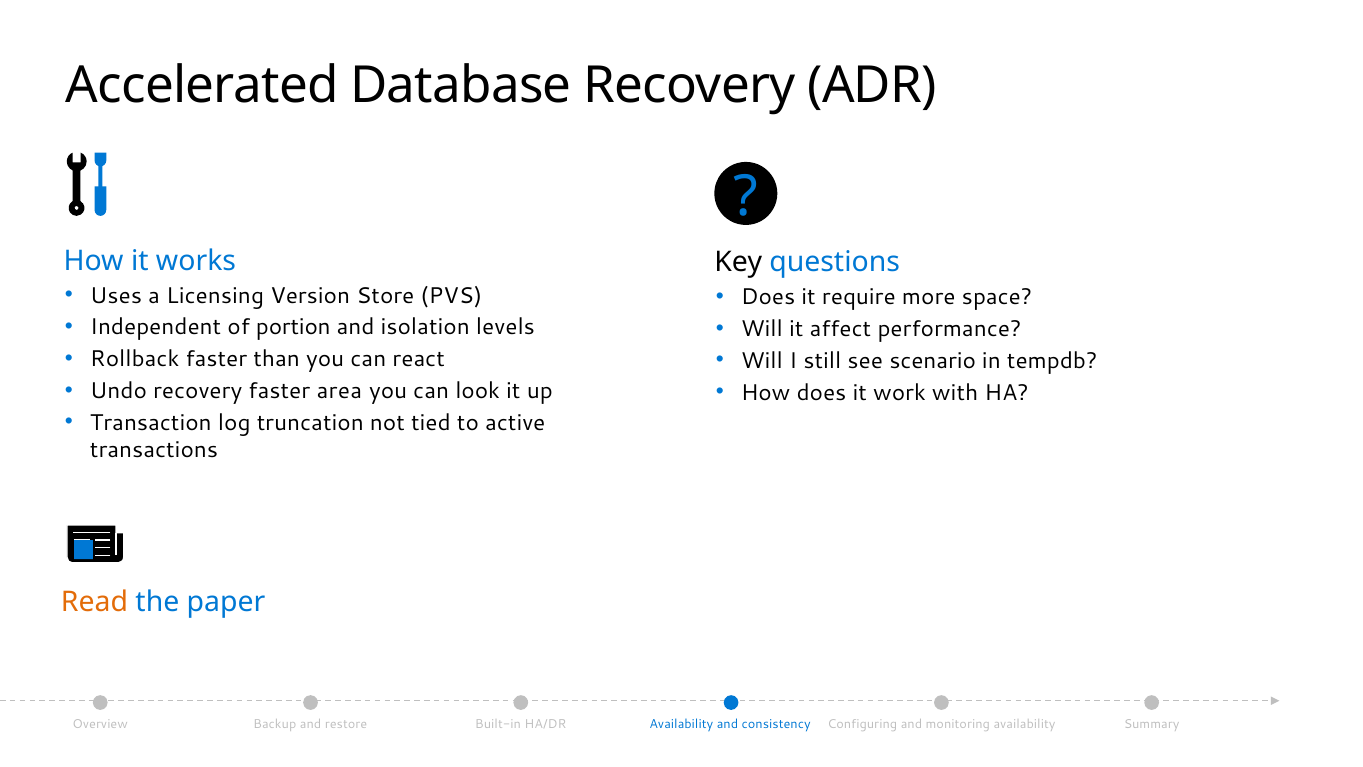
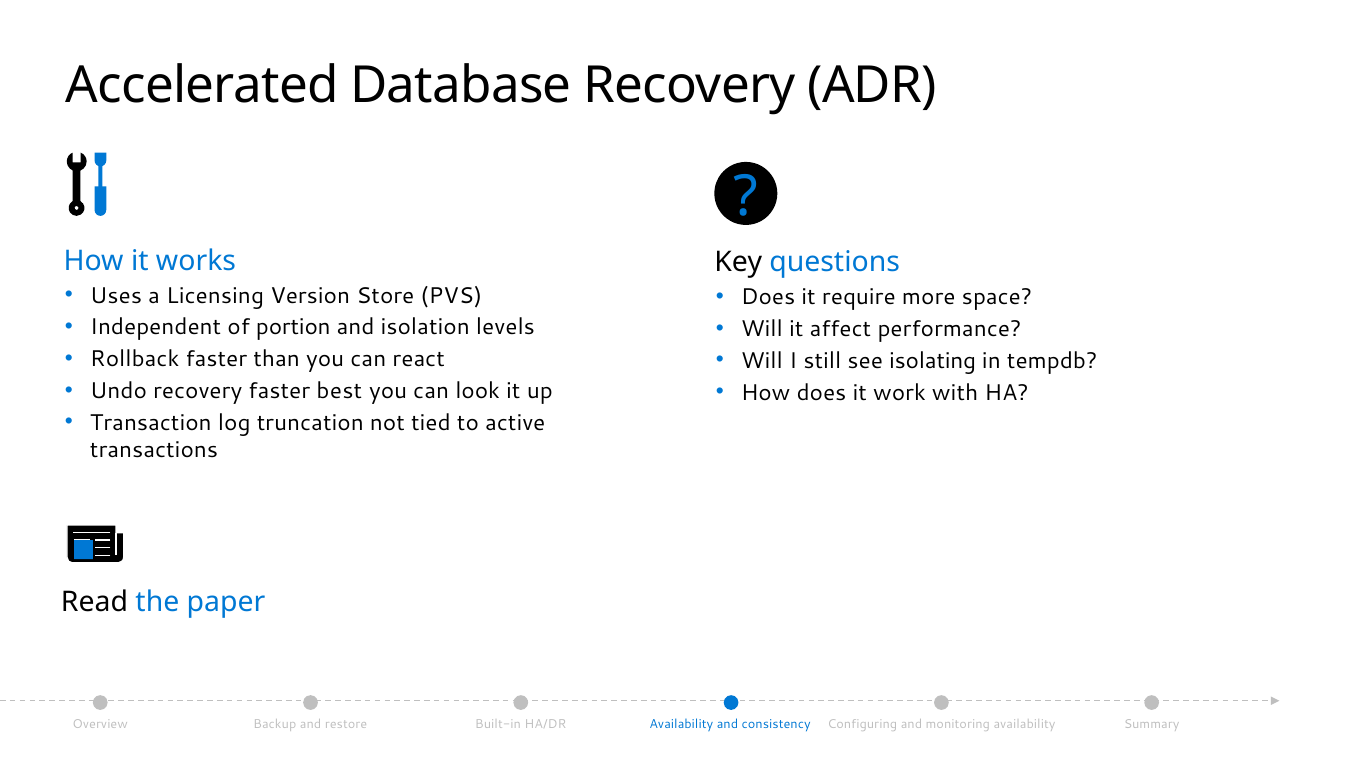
scenario: scenario -> isolating
area: area -> best
Read colour: orange -> black
